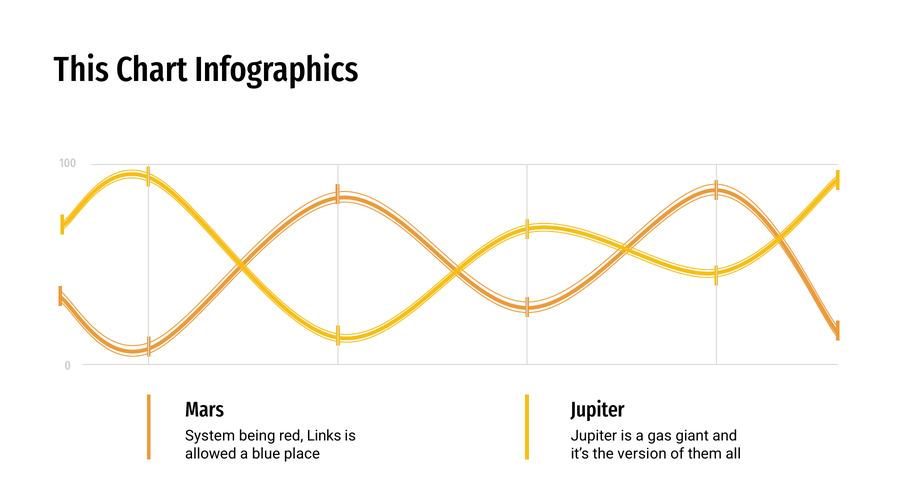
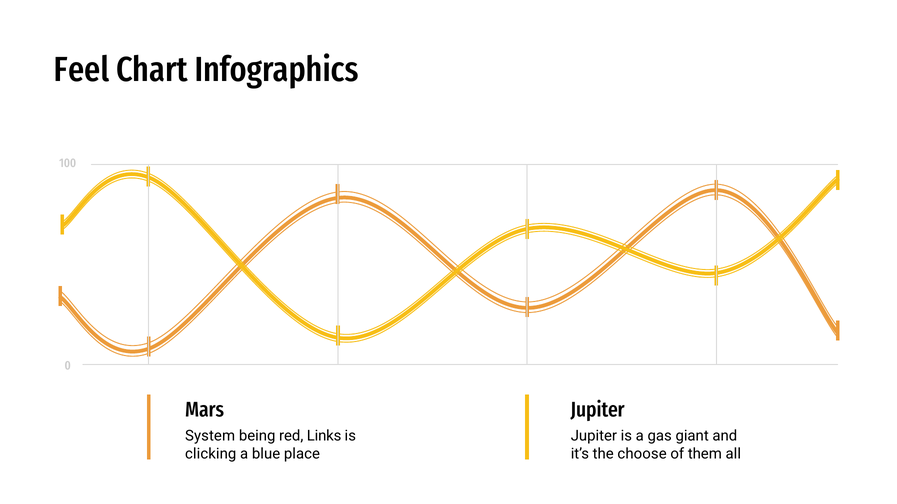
This: This -> Feel
allowed: allowed -> clicking
version: version -> choose
